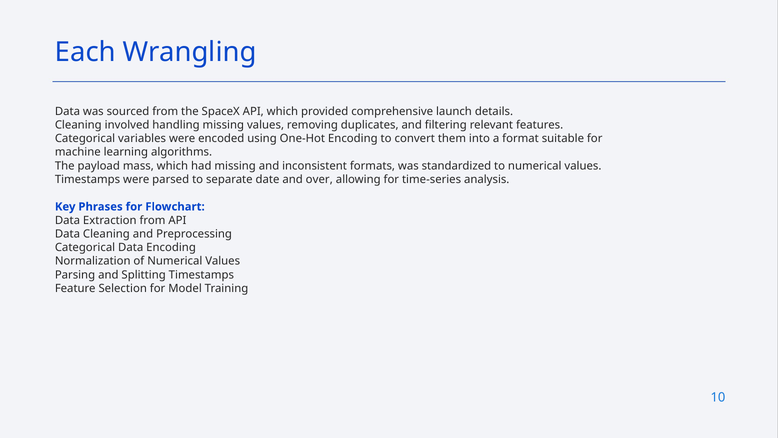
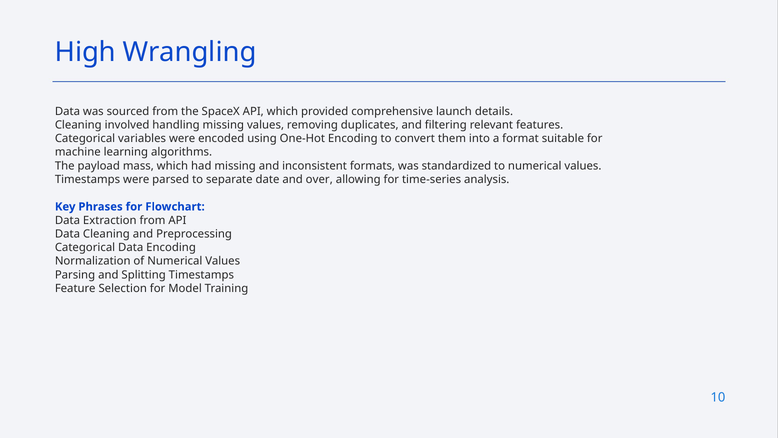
Each: Each -> High
